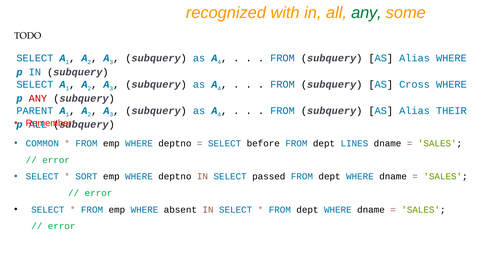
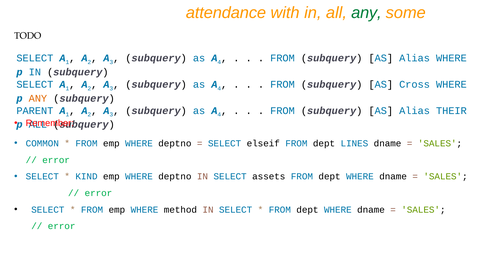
recognized: recognized -> attendance
ANY at (38, 98) colour: red -> orange
before: before -> elseif
SORT: SORT -> KIND
passed: passed -> assets
absent: absent -> method
